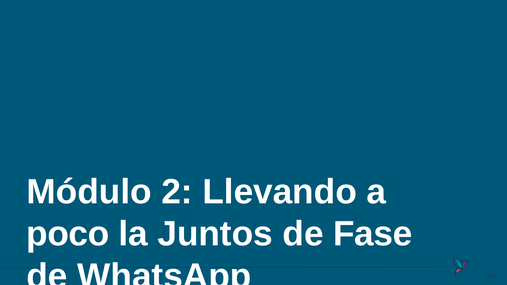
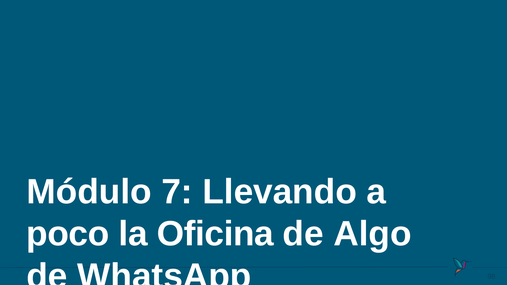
2: 2 -> 7
Juntos: Juntos -> Oficina
Fase: Fase -> Algo
